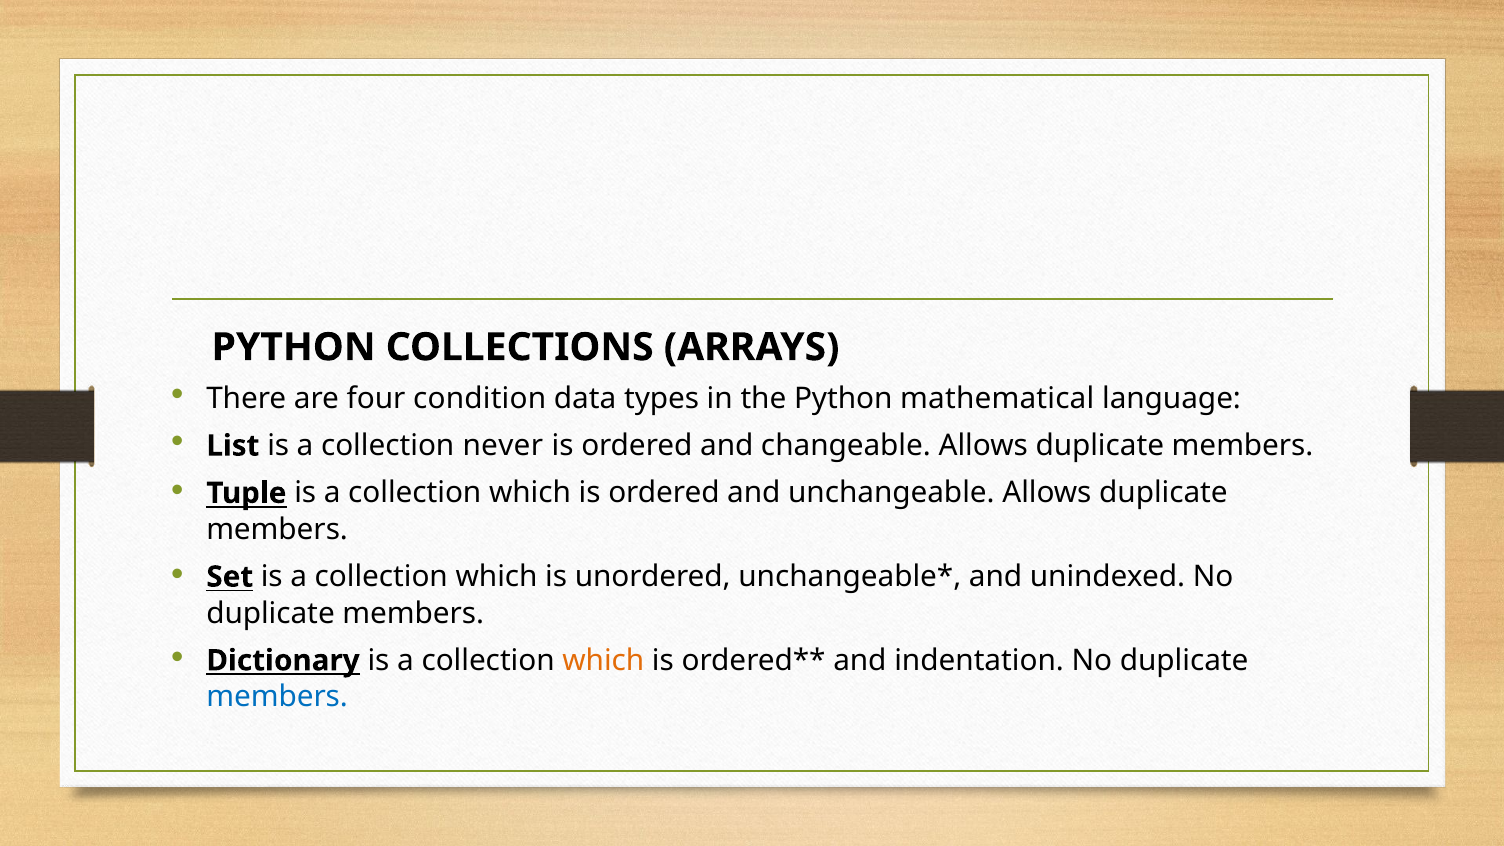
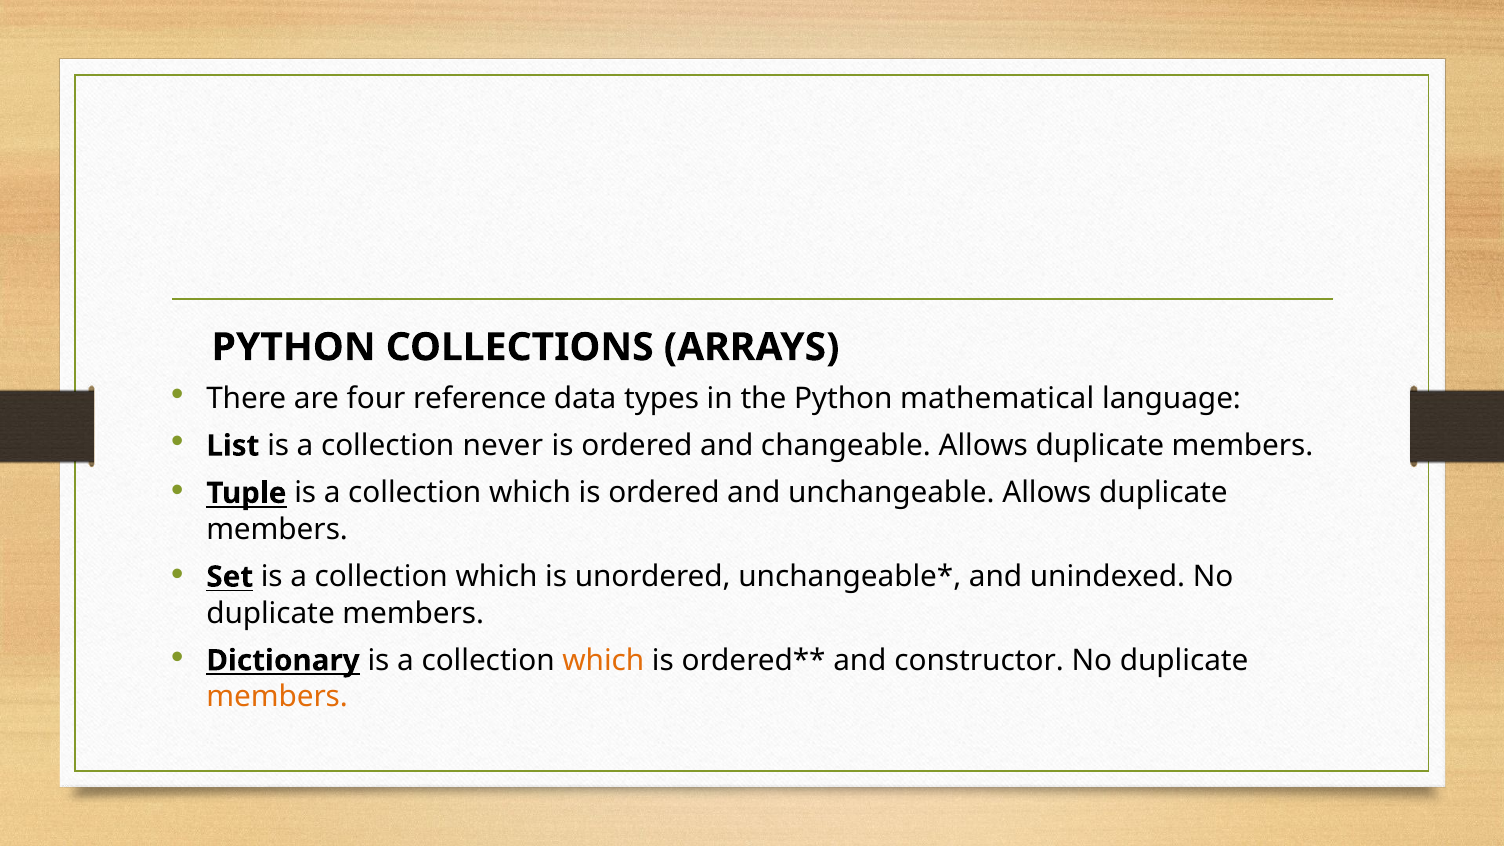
condition: condition -> reference
indentation: indentation -> constructor
members at (277, 697) colour: blue -> orange
